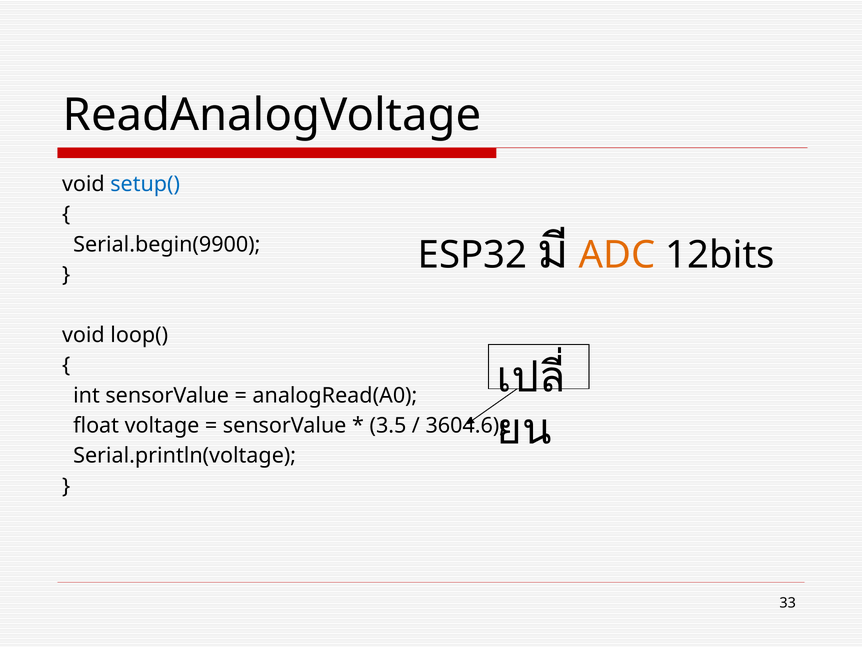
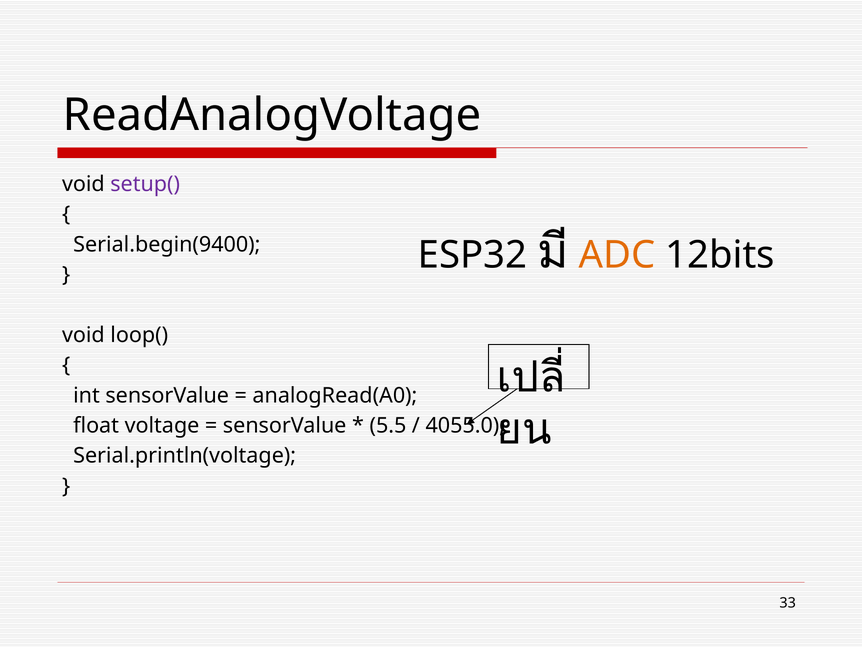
setup( colour: blue -> purple
Serial.begin(9900: Serial.begin(9900 -> Serial.begin(9400
3.5: 3.5 -> 5.5
3604.6: 3604.6 -> 4055.0
